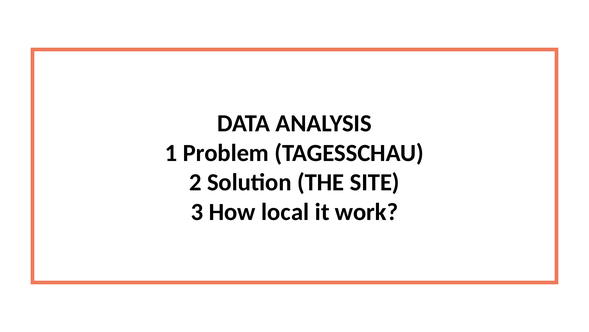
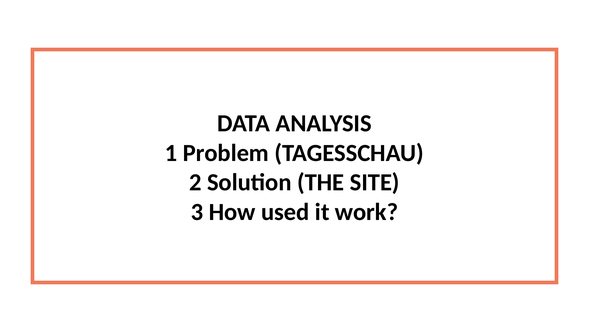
local: local -> used
